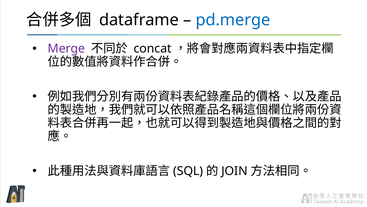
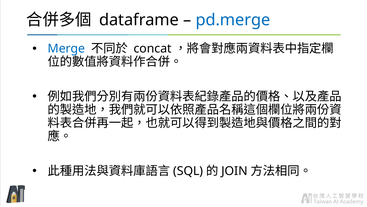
Merge colour: purple -> blue
